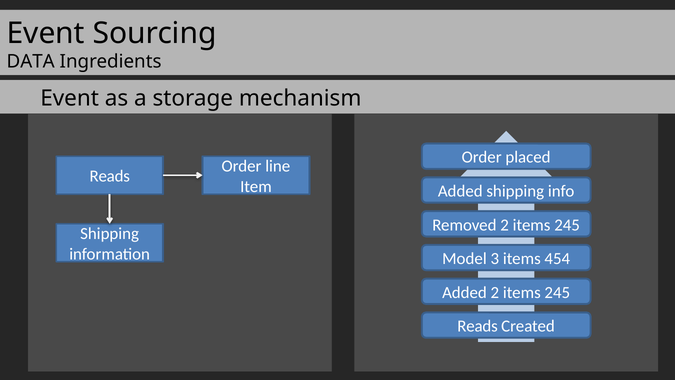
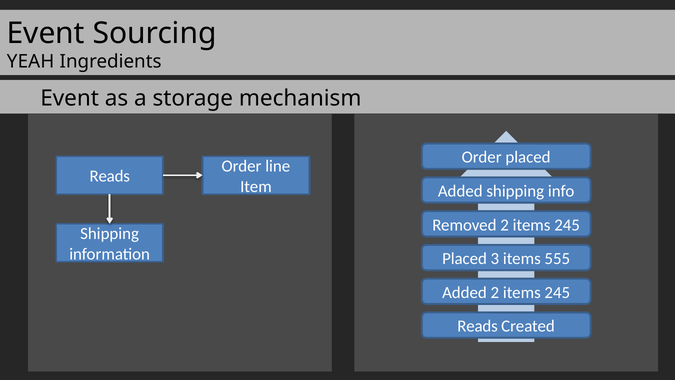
DATA: DATA -> YEAH
Model at (464, 259): Model -> Placed
454: 454 -> 555
